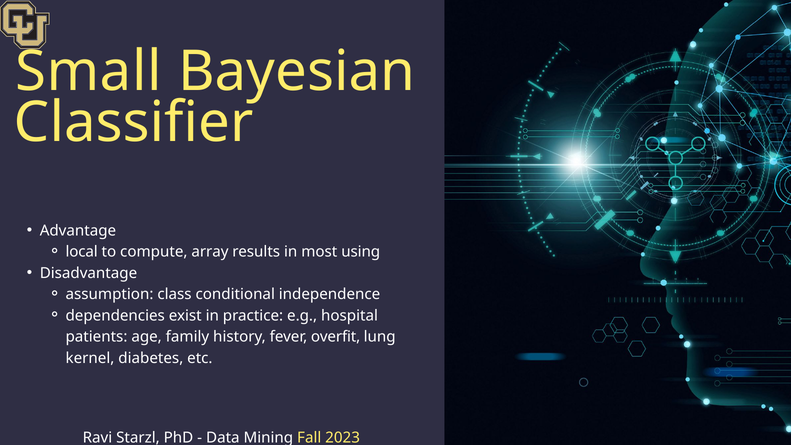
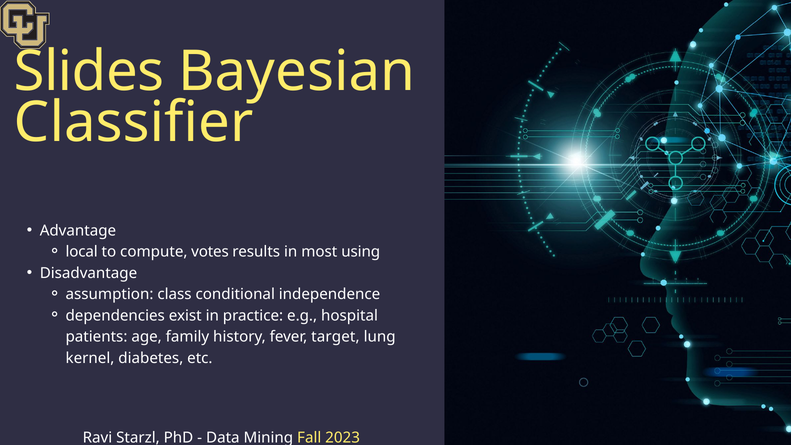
Small: Small -> Slides
array: array -> votes
overfit: overfit -> target
